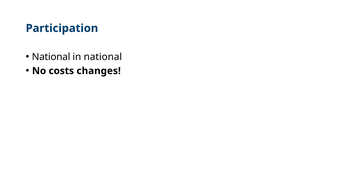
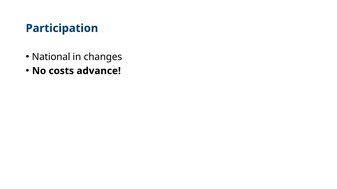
in national: national -> changes
changes: changes -> advance
